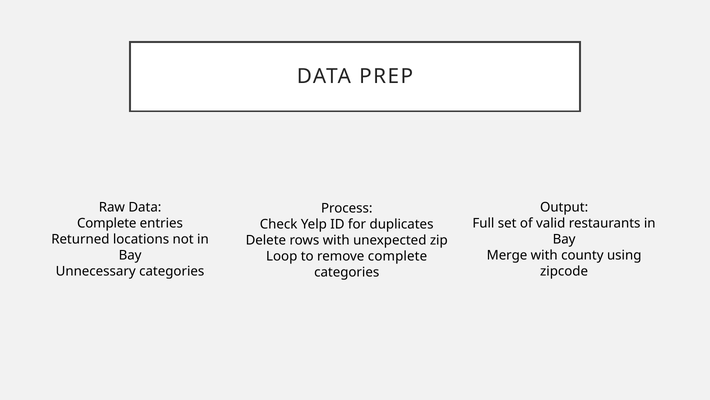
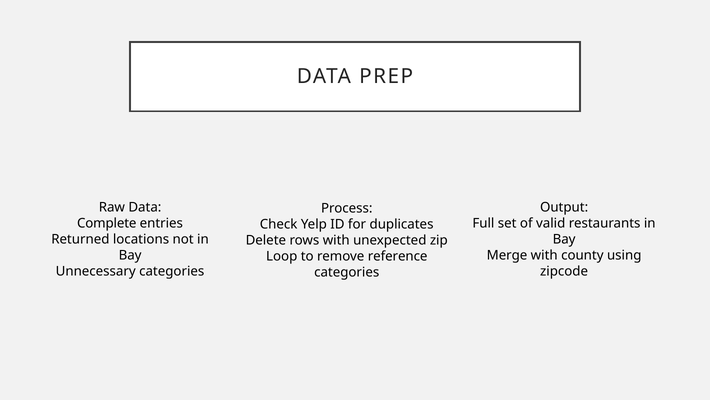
remove complete: complete -> reference
